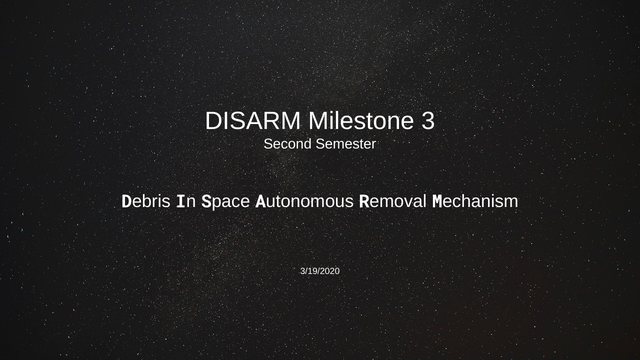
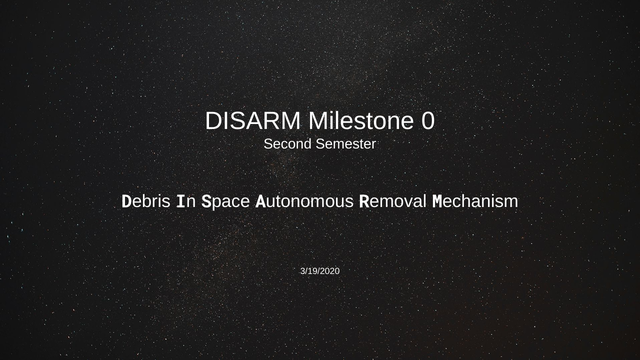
3: 3 -> 0
